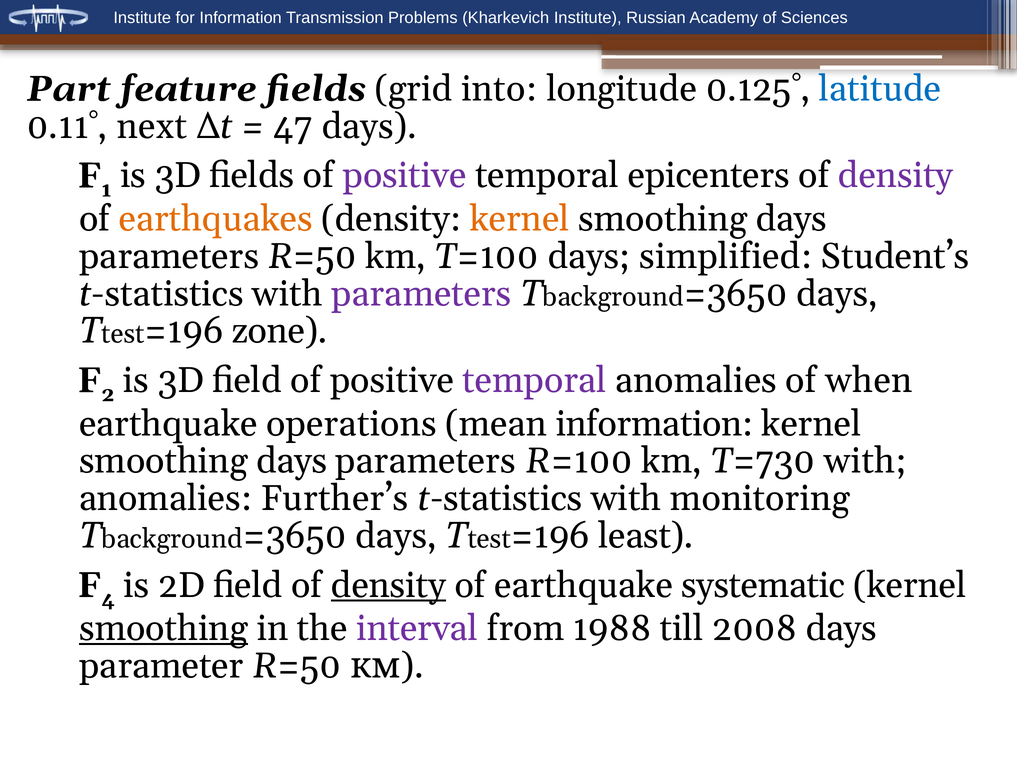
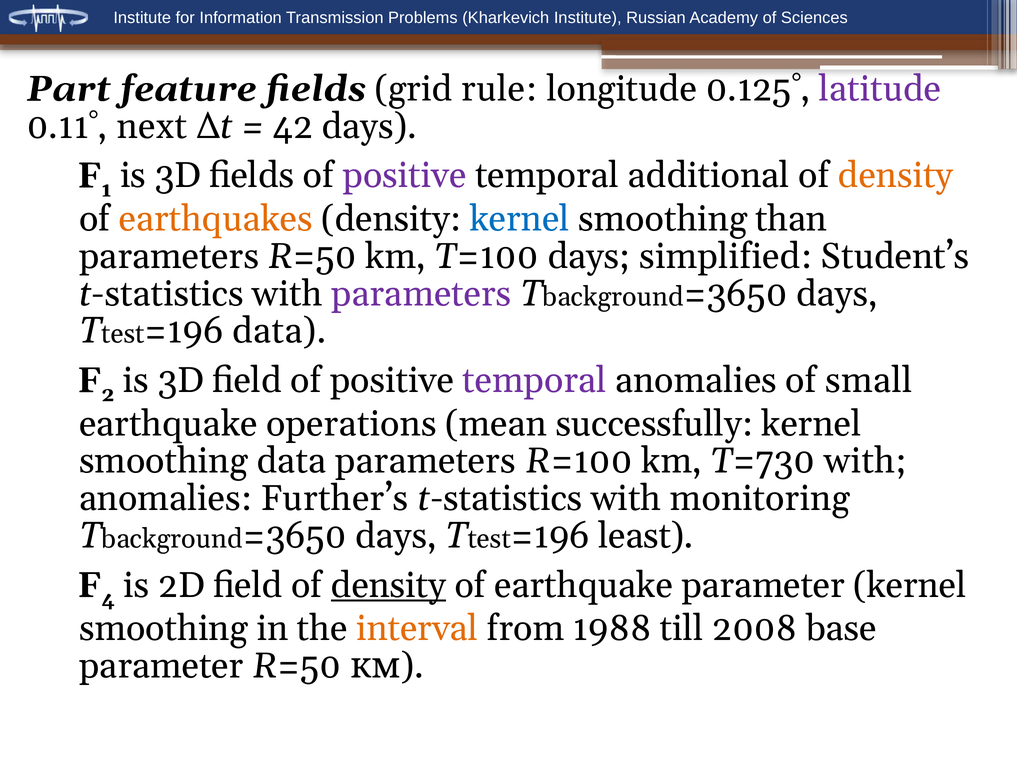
into: into -> rule
latitude colour: blue -> purple
47: 47 -> 42
epicenters: epicenters -> additional
density at (896, 176) colour: purple -> orange
kernel at (520, 219) colour: orange -> blue
days at (791, 219): days -> than
zone at (280, 331): zone -> data
when: when -> small
mean information: information -> successfully
days at (292, 461): days -> data
earthquake systematic: systematic -> parameter
smoothing at (163, 629) underline: present -> none
interval colour: purple -> orange
2008 days: days -> base
